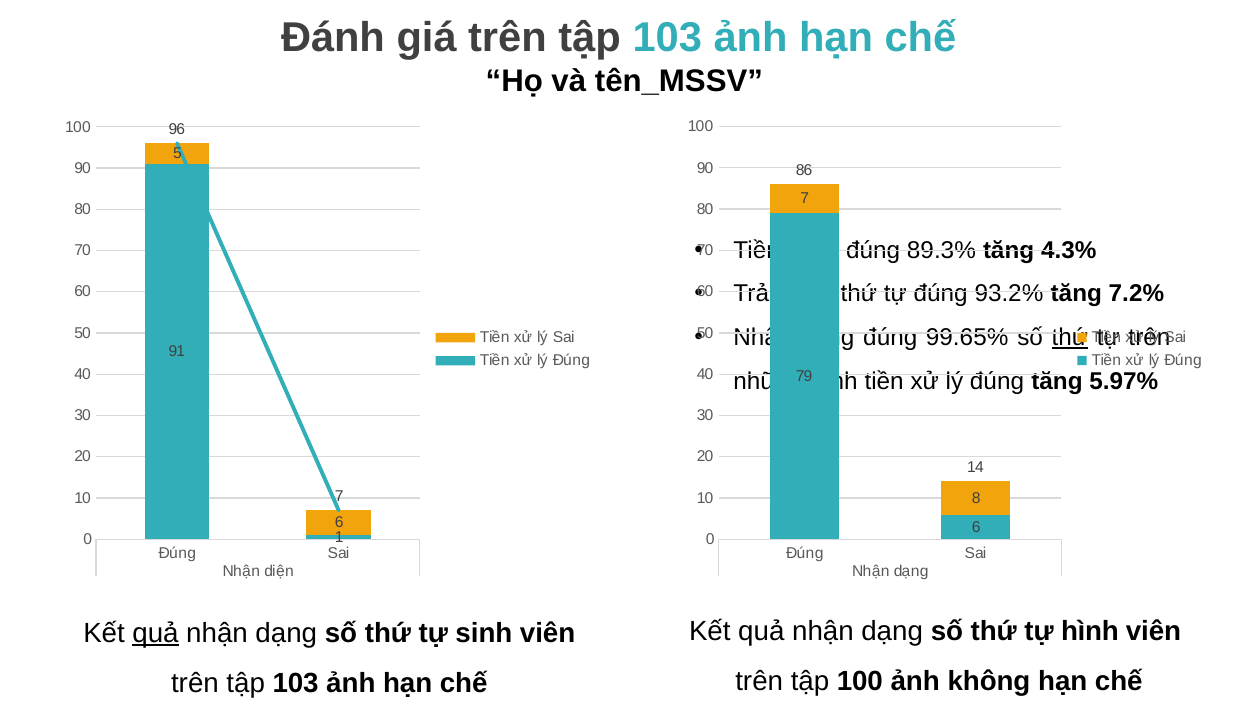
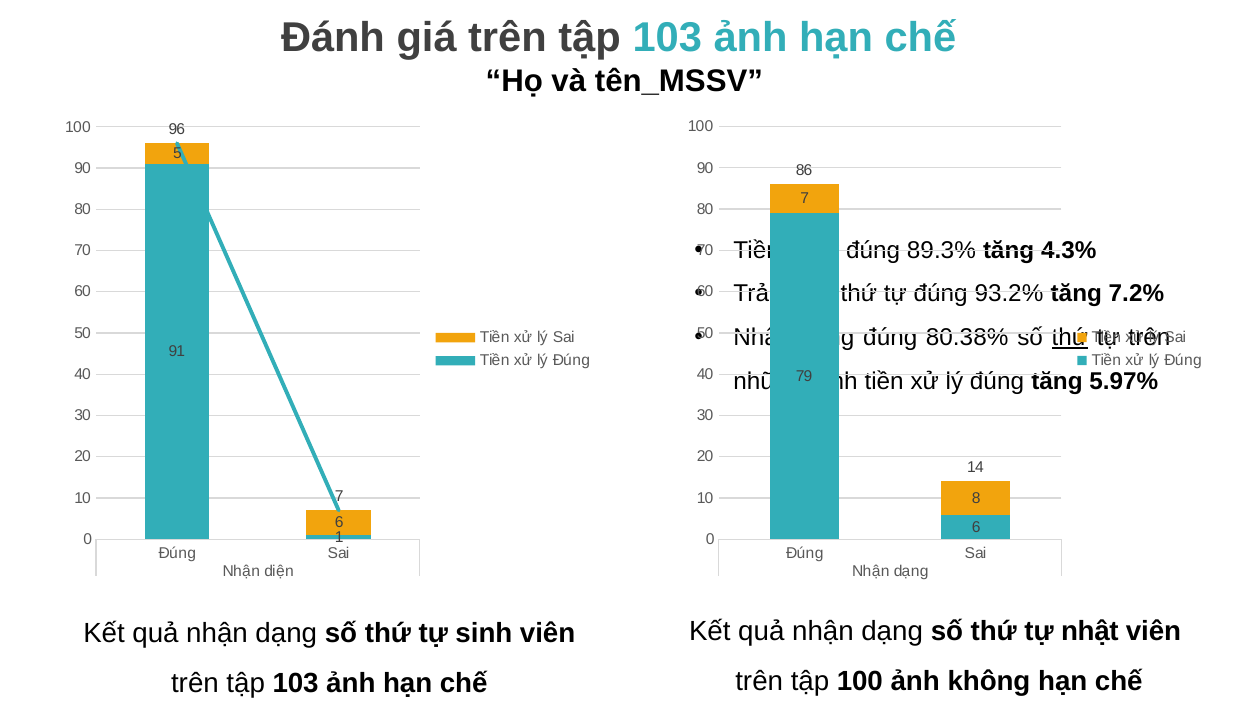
99.65%: 99.65% -> 80.38%
tự hình: hình -> nhật
quả at (155, 634) underline: present -> none
